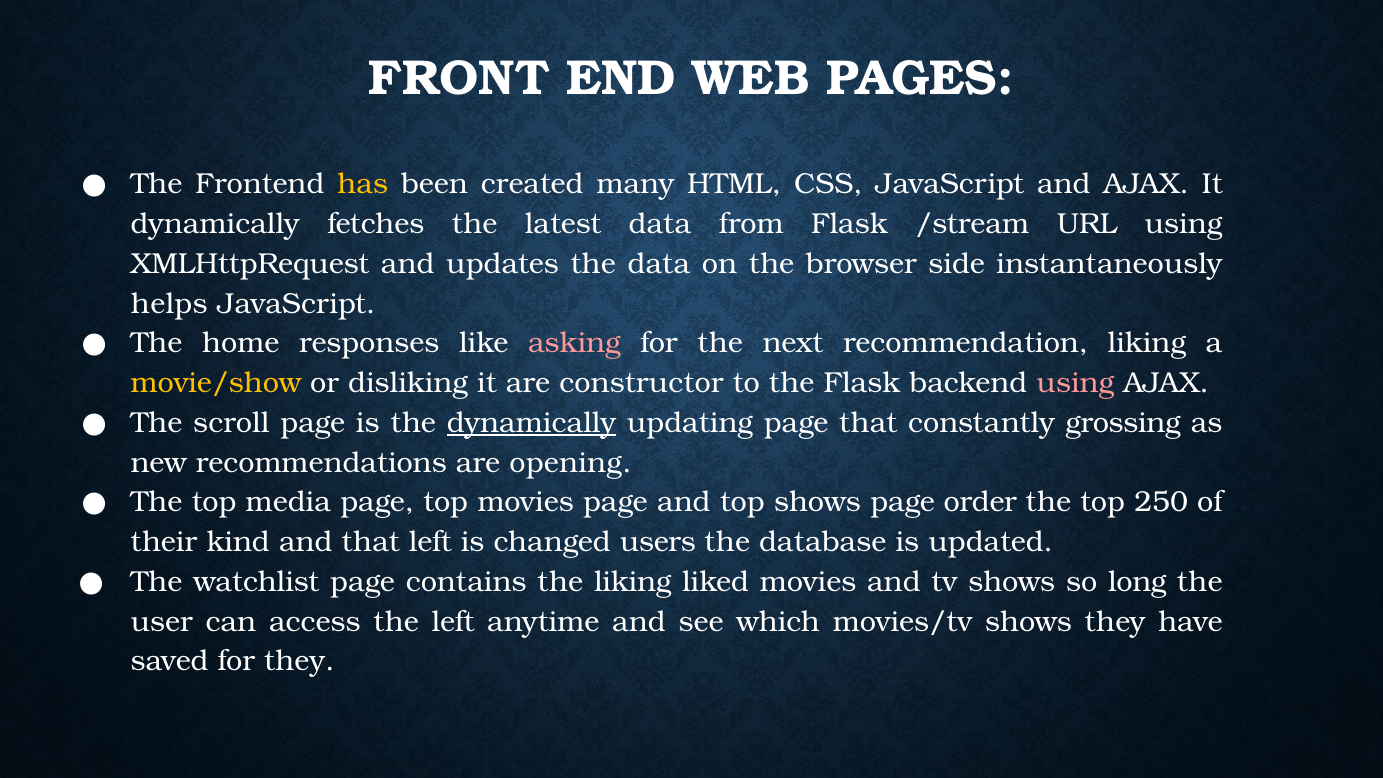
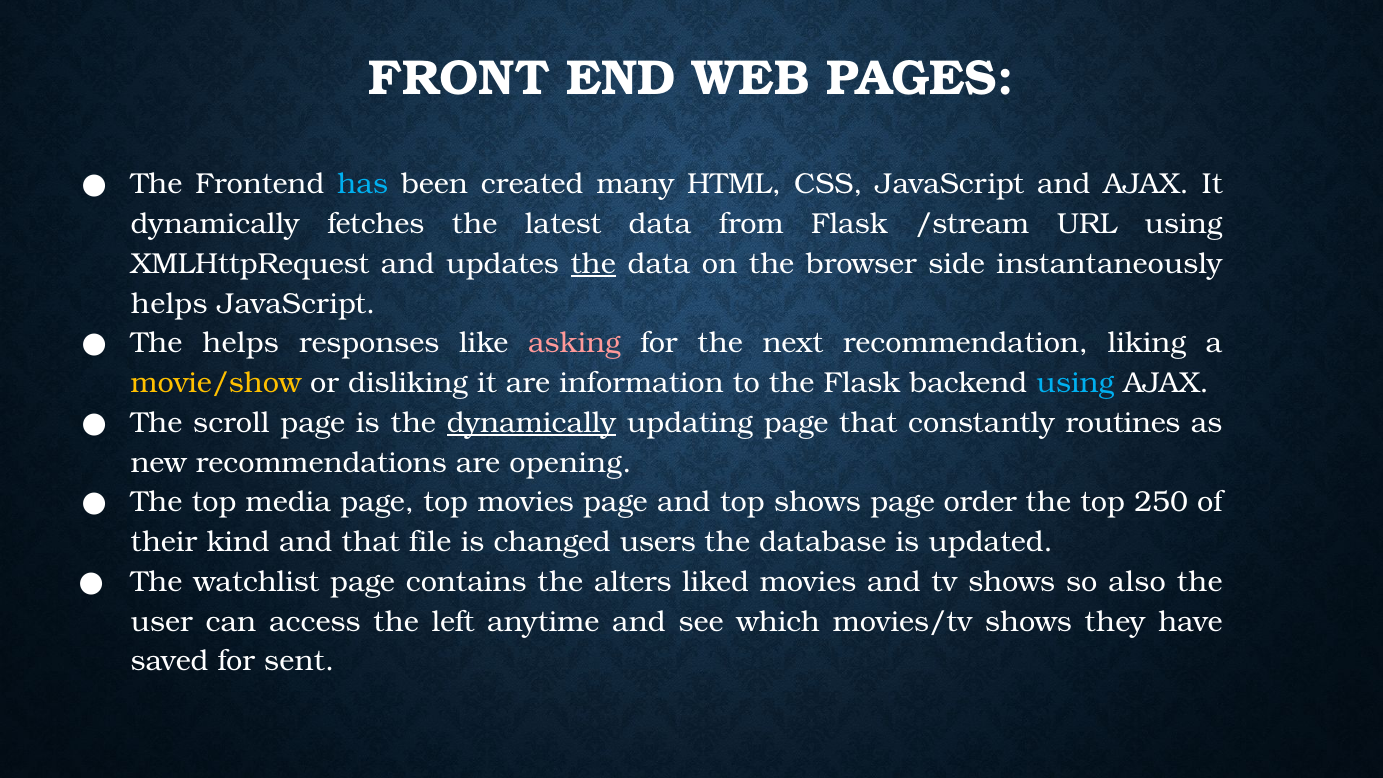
has colour: yellow -> light blue
the at (593, 264) underline: none -> present
The home: home -> helps
constructor: constructor -> information
using at (1075, 383) colour: pink -> light blue
grossing: grossing -> routines
that left: left -> file
the liking: liking -> alters
long: long -> also
for they: they -> sent
